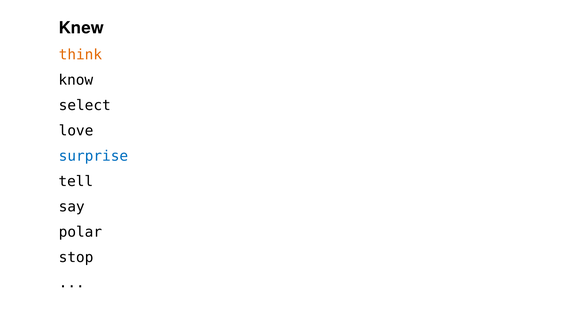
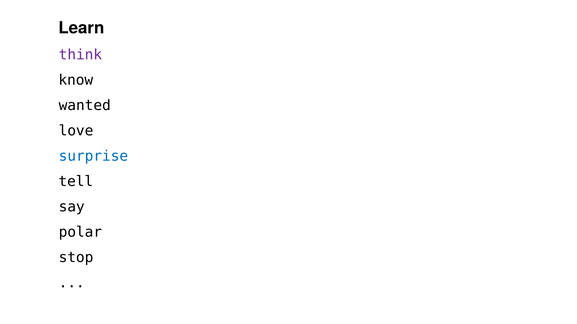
Knew: Knew -> Learn
think colour: orange -> purple
select: select -> wanted
